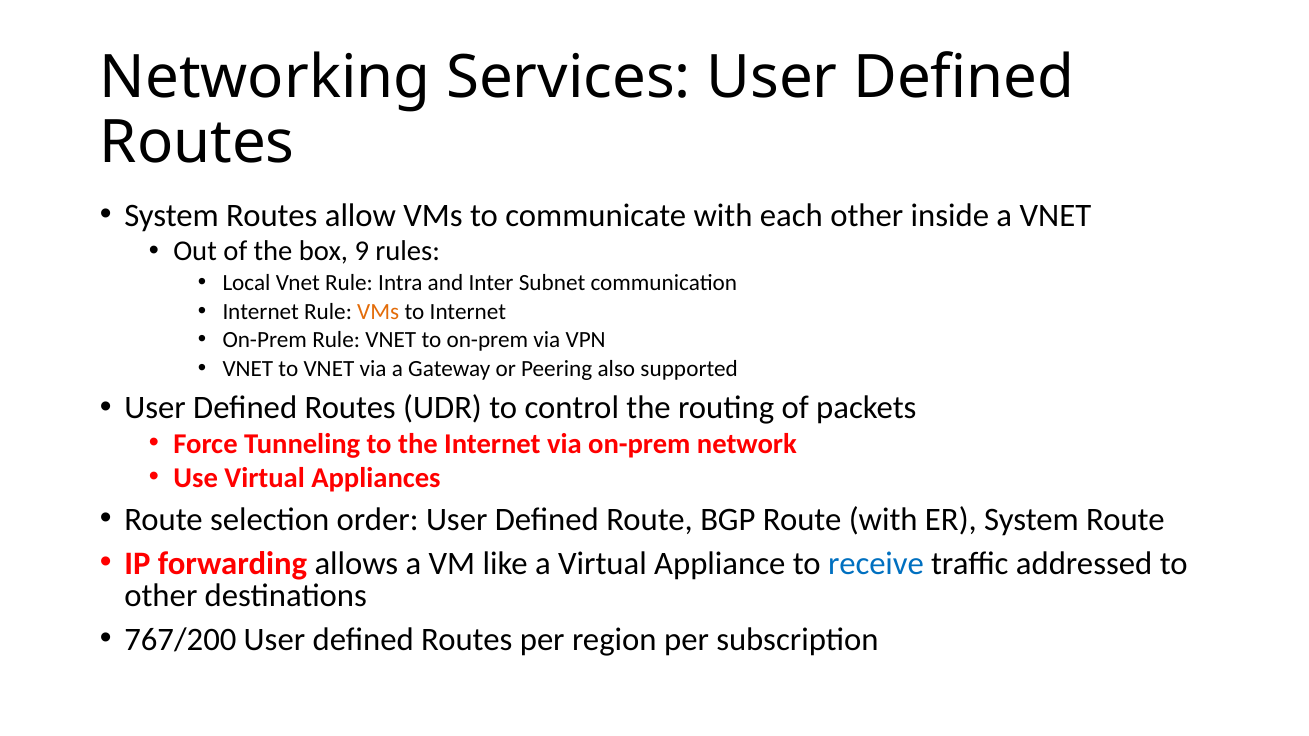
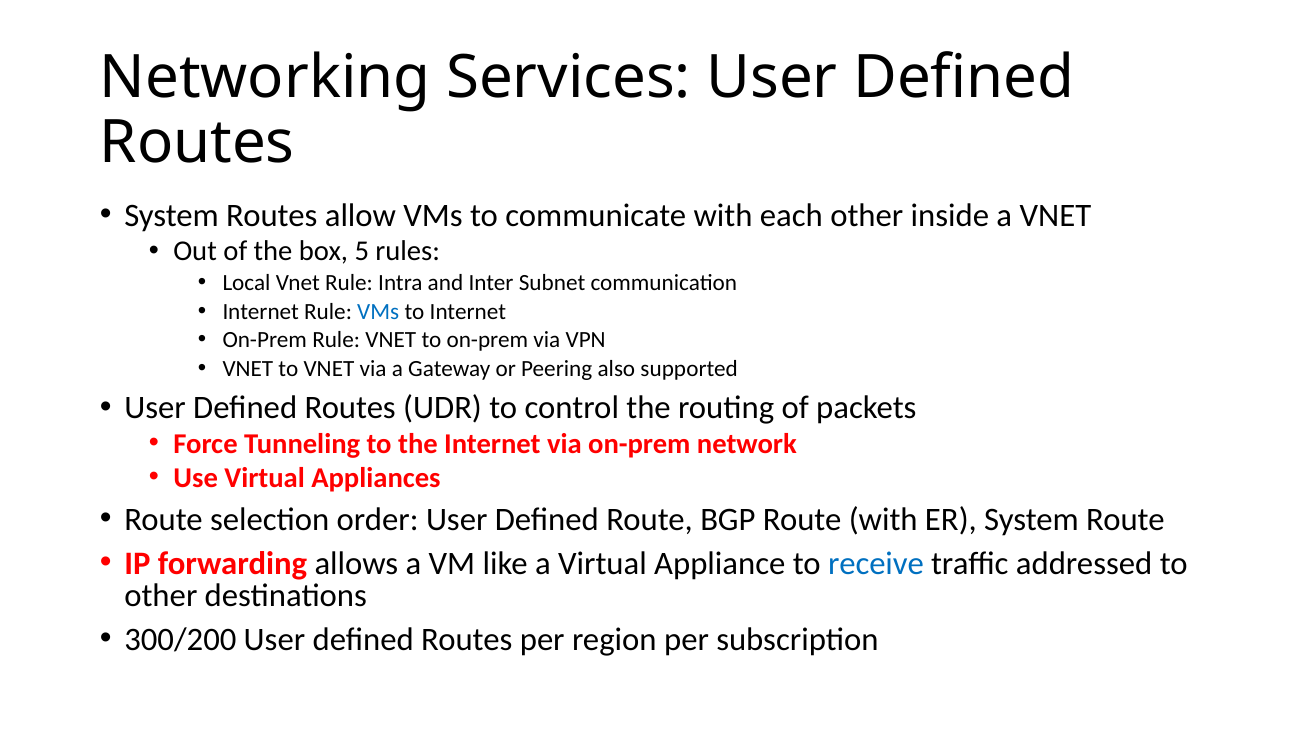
9: 9 -> 5
VMs at (378, 312) colour: orange -> blue
767/200: 767/200 -> 300/200
